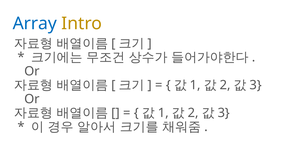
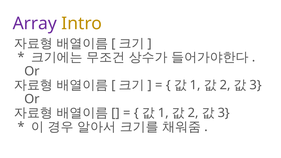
Array colour: blue -> purple
